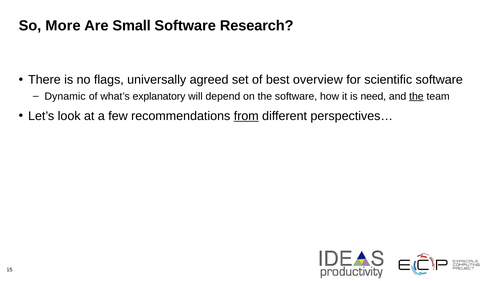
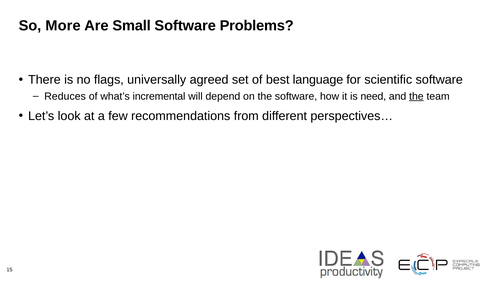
Research: Research -> Problems
overview: overview -> language
Dynamic: Dynamic -> Reduces
explanatory: explanatory -> incremental
from underline: present -> none
